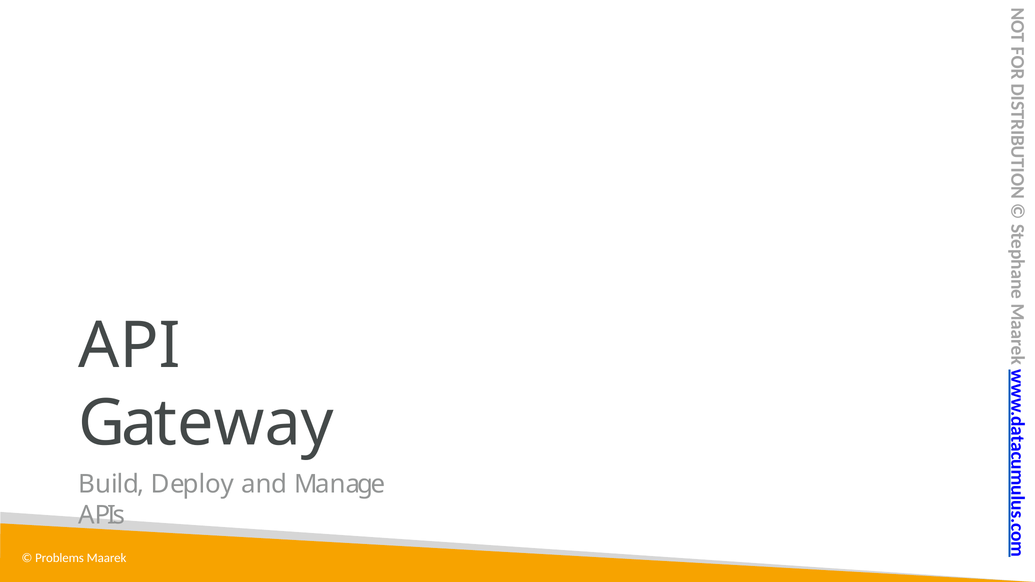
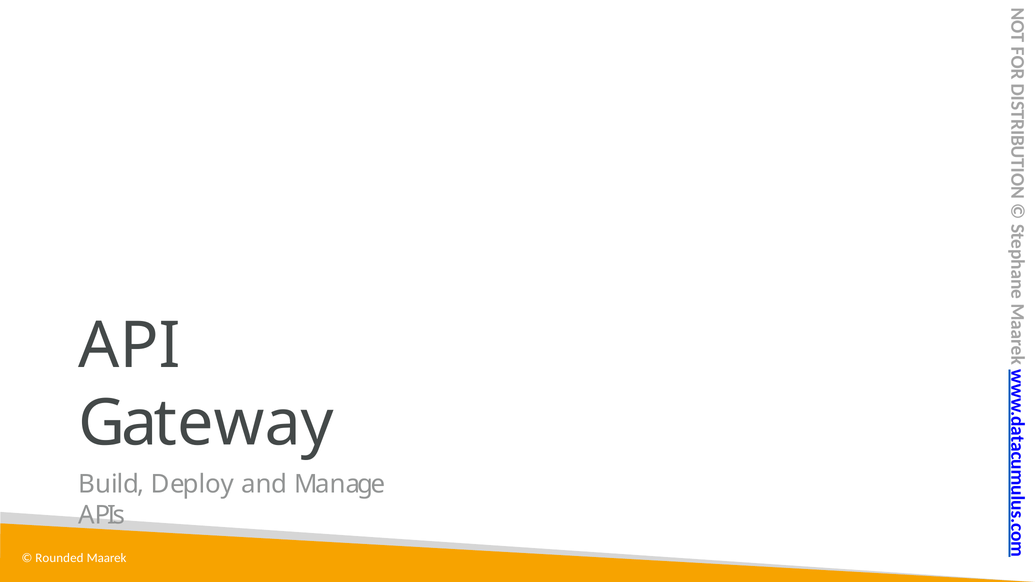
Problems: Problems -> Rounded
